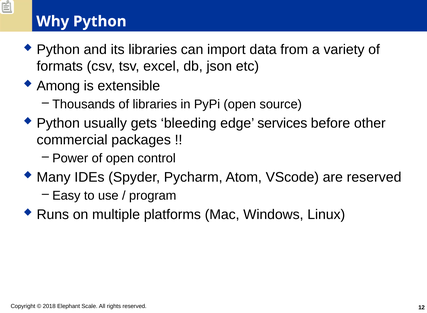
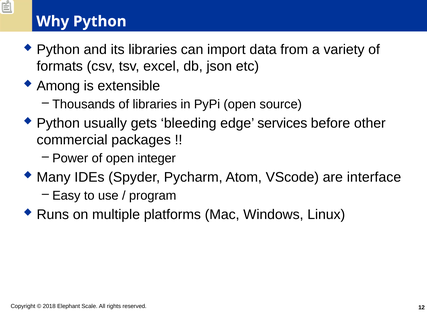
control: control -> integer
are reserved: reserved -> interface
